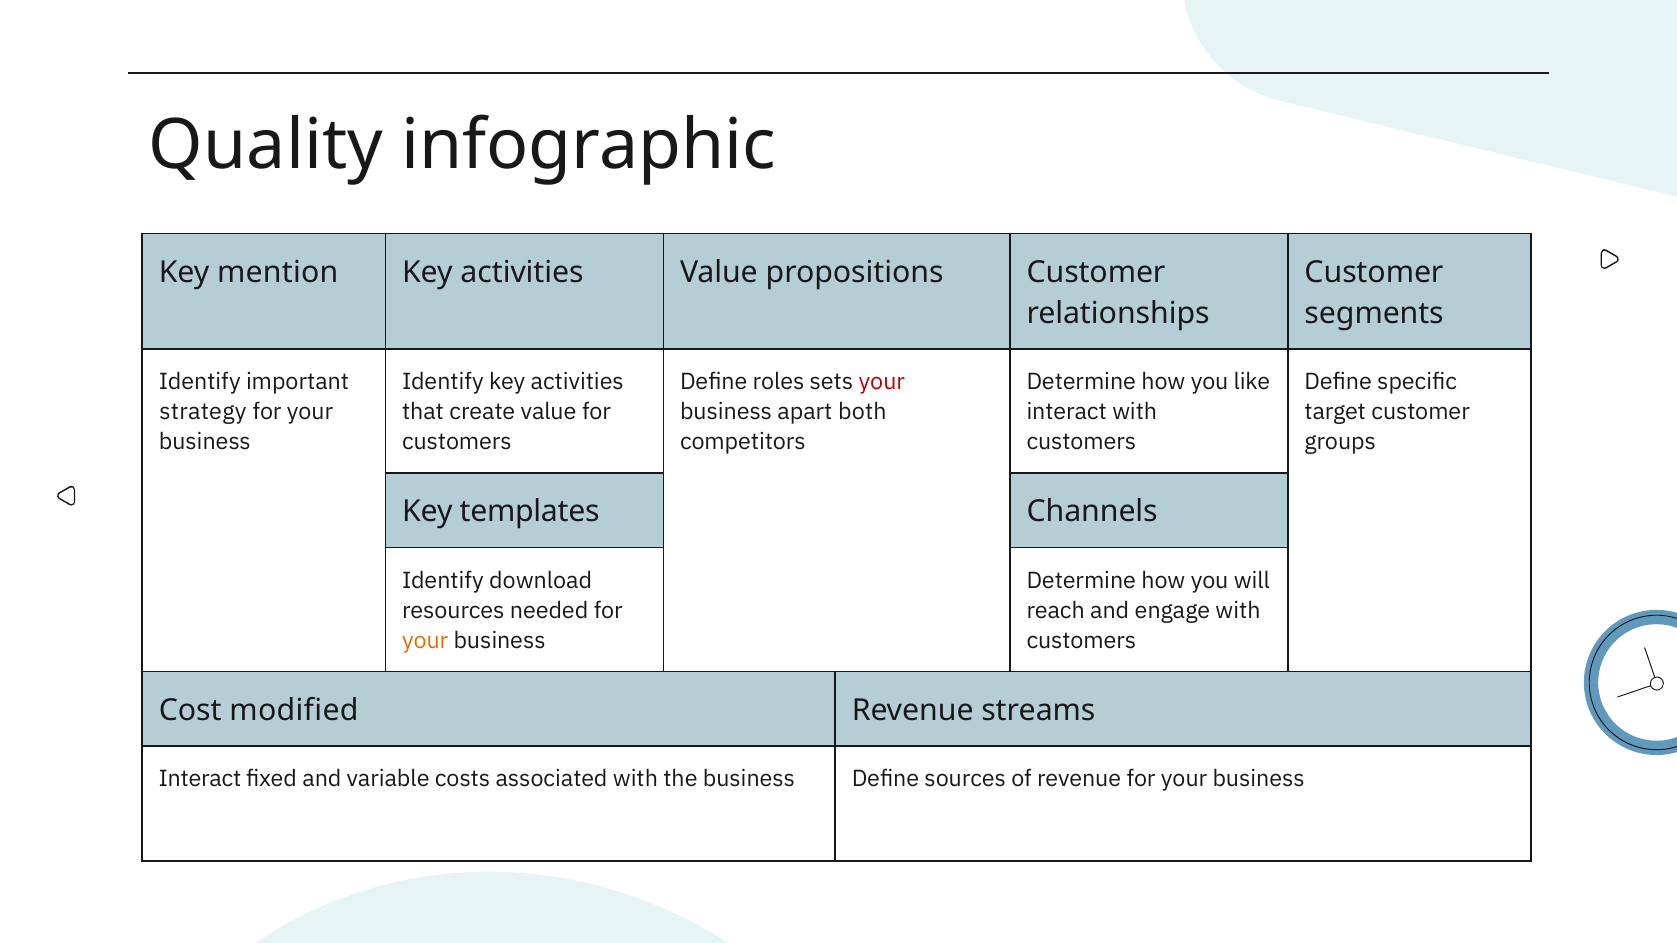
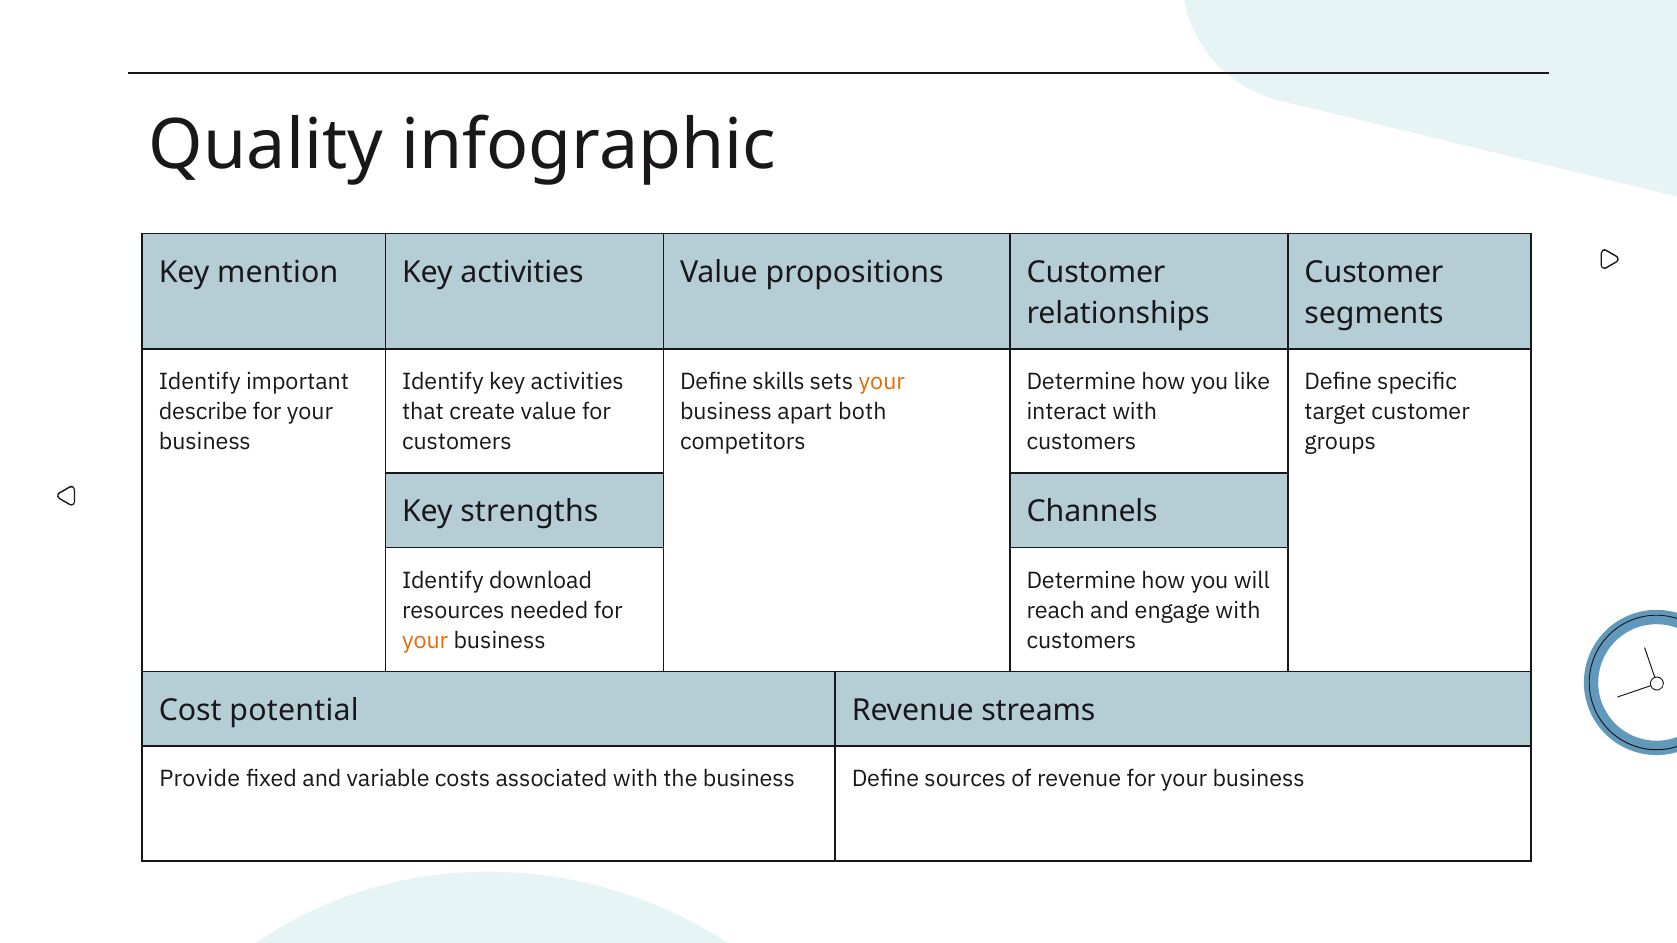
roles: roles -> skills
your at (882, 382) colour: red -> orange
strategy: strategy -> describe
templates: templates -> strengths
modified: modified -> potential
Interact at (200, 779): Interact -> Provide
